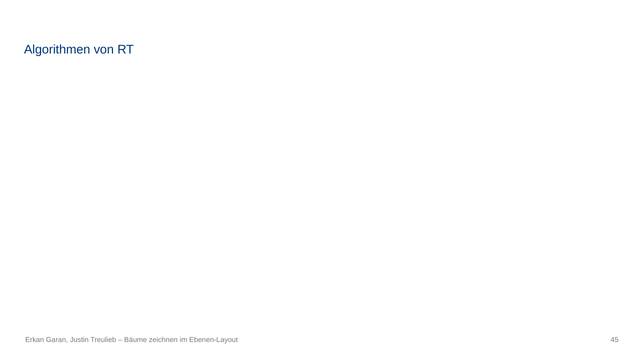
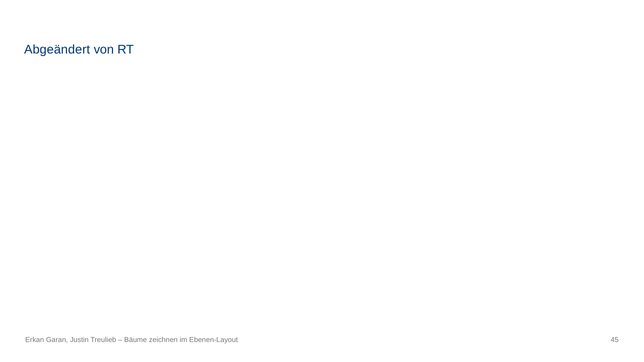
Algorithmen: Algorithmen -> Abgeändert
